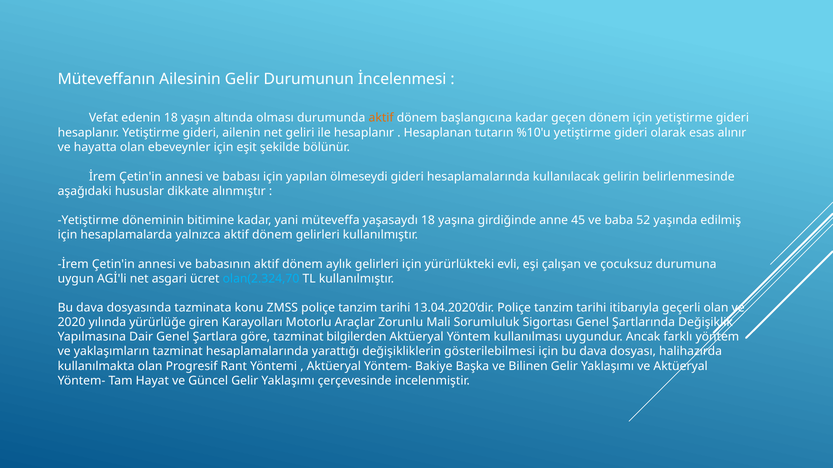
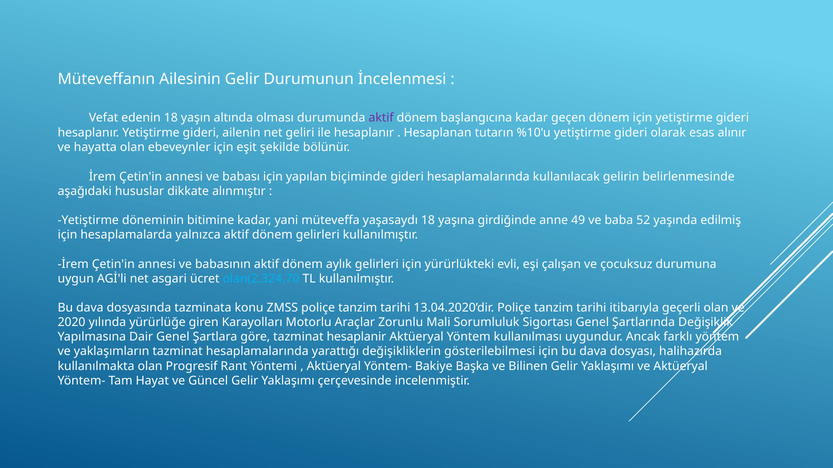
aktif at (381, 118) colour: orange -> purple
ölmeseydi: ölmeseydi -> biçiminde
45: 45 -> 49
bilgilerden: bilgilerden -> hesaplanir
